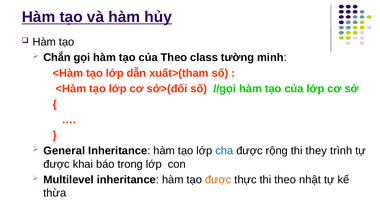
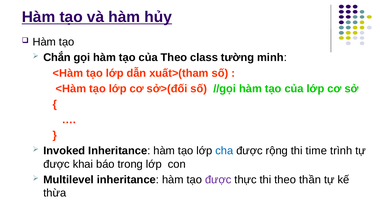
General: General -> Invoked
they: they -> time
được at (218, 179) colour: orange -> purple
nhật: nhật -> thần
